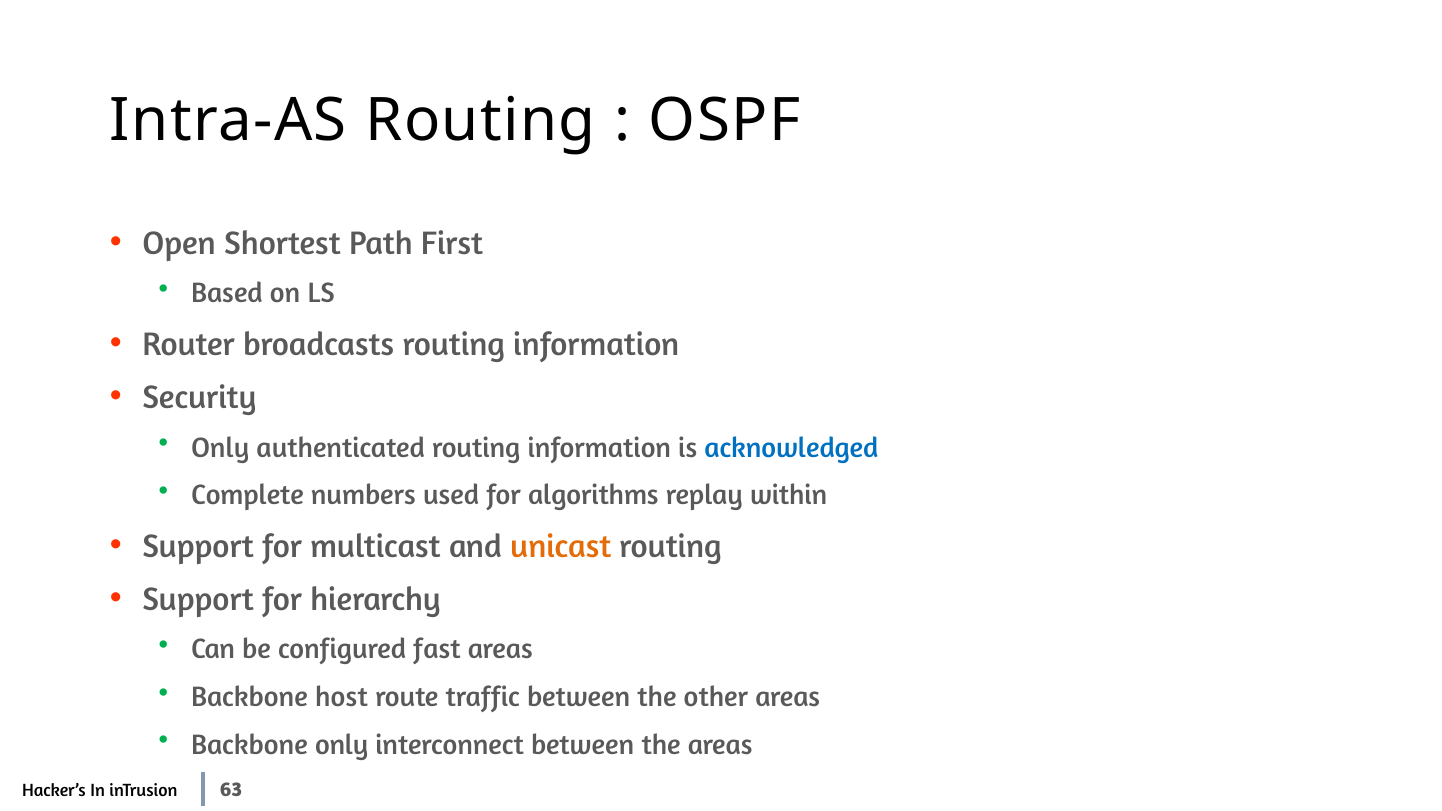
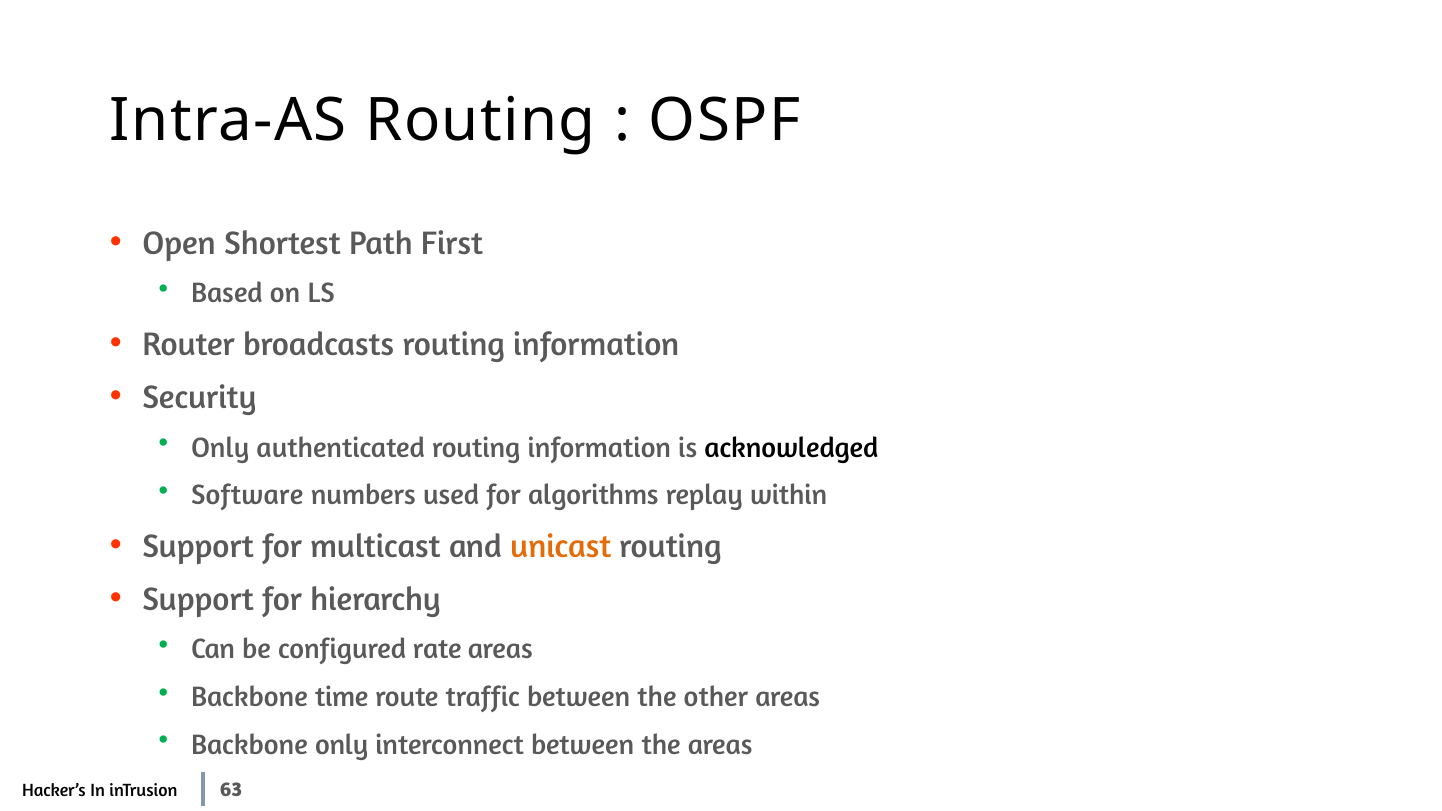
acknowledged colour: blue -> black
Complete: Complete -> Software
fast: fast -> rate
host: host -> time
